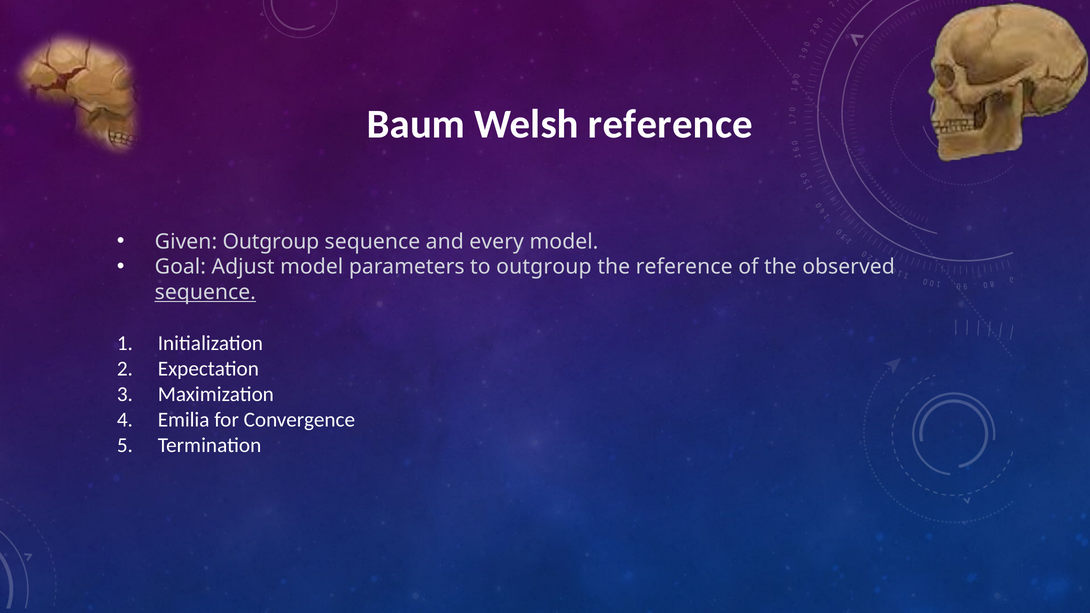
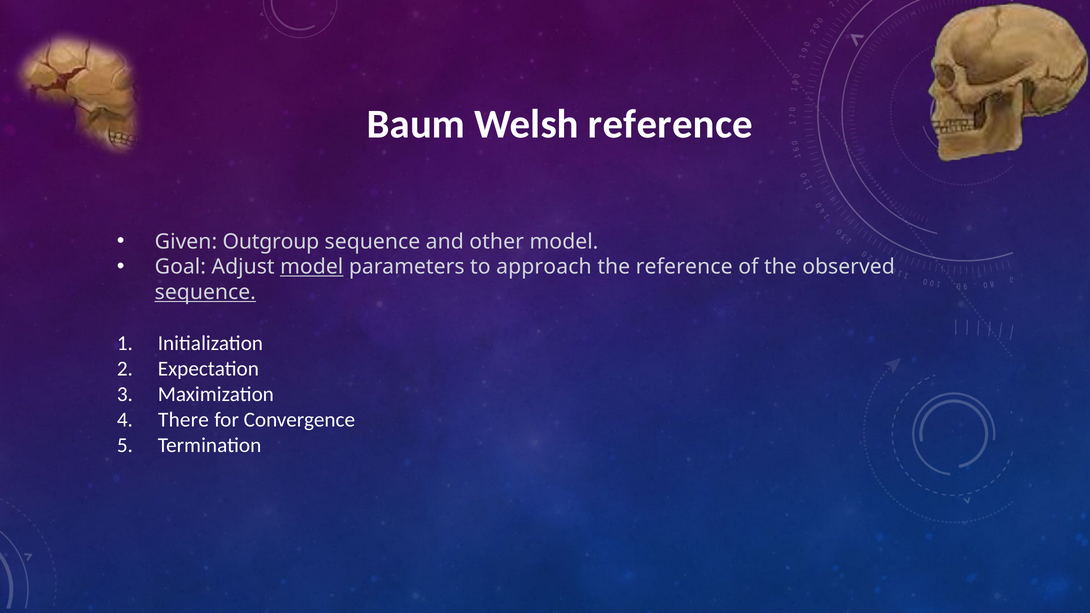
every: every -> other
model at (312, 267) underline: none -> present
to outgroup: outgroup -> approach
Emilia: Emilia -> There
